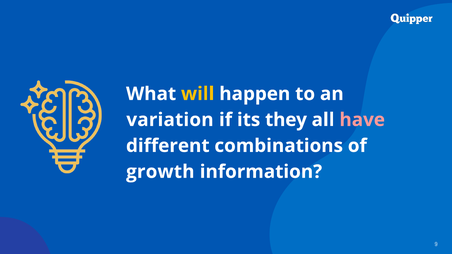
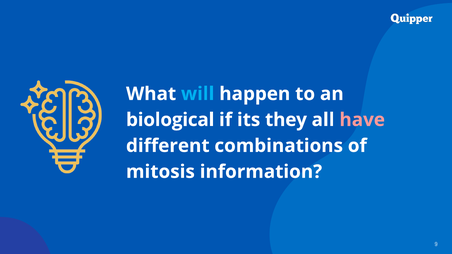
will colour: yellow -> light blue
variation: variation -> biological
growth: growth -> mitosis
